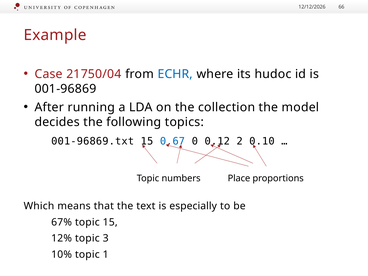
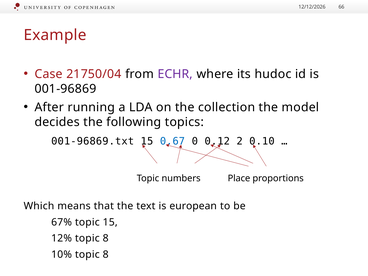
ECHR colour: blue -> purple
especially: especially -> european
12% topic 3: 3 -> 8
10% topic 1: 1 -> 8
